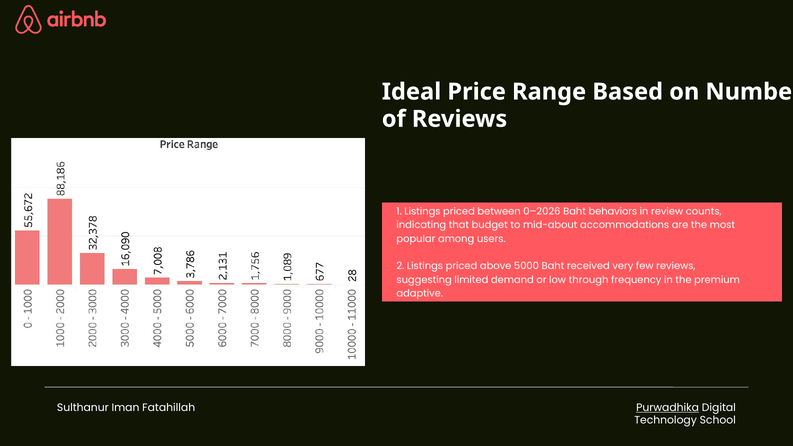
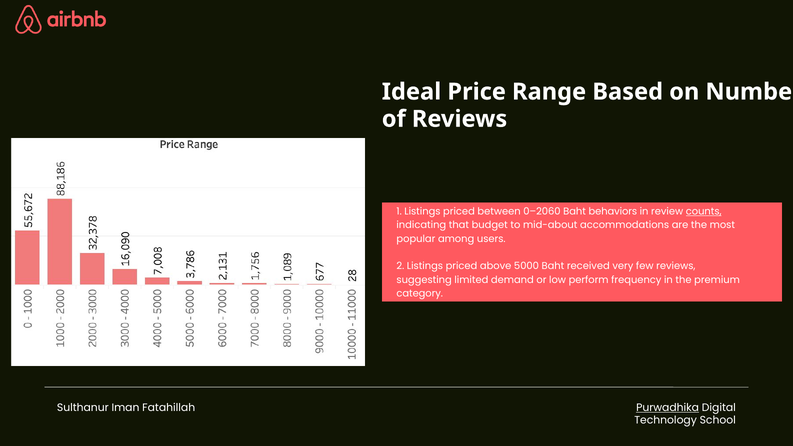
0–2026: 0–2026 -> 0–2060
counts underline: none -> present
through: through -> perform
adaptive: adaptive -> category
